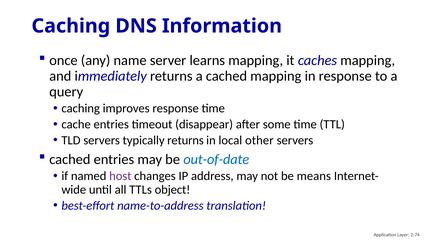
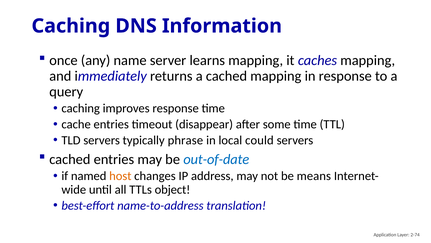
typically returns: returns -> phrase
other: other -> could
host colour: purple -> orange
